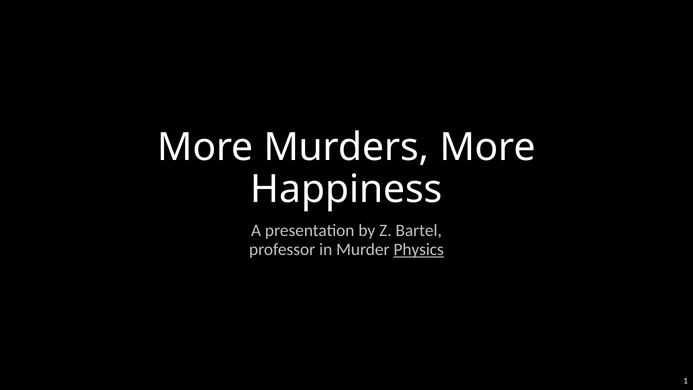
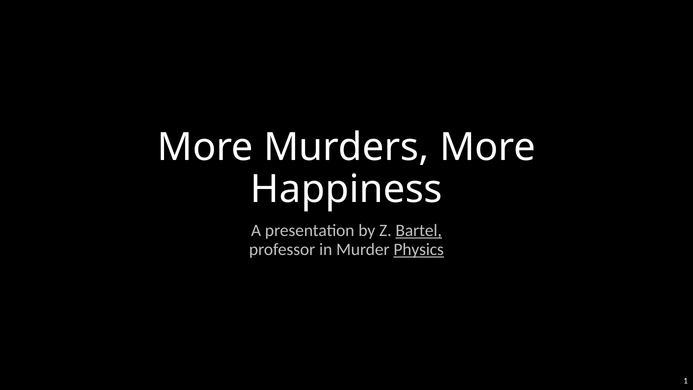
Bartel underline: none -> present
